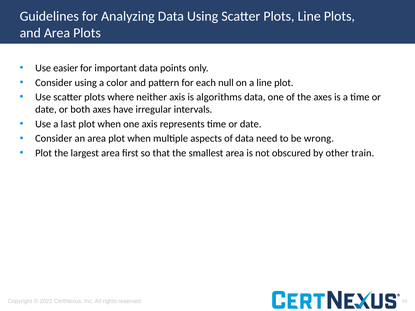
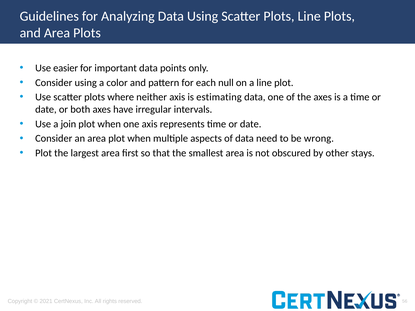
algorithms: algorithms -> estimating
last: last -> join
train: train -> stays
